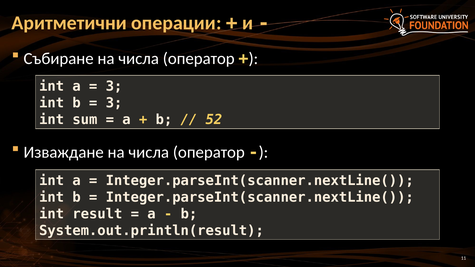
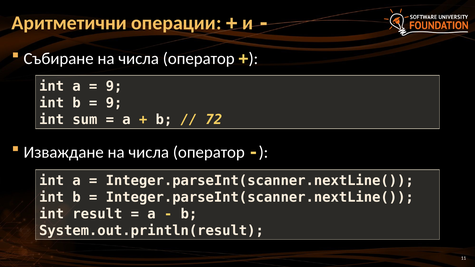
3 at (114, 86): 3 -> 9
3 at (114, 103): 3 -> 9
52: 52 -> 72
